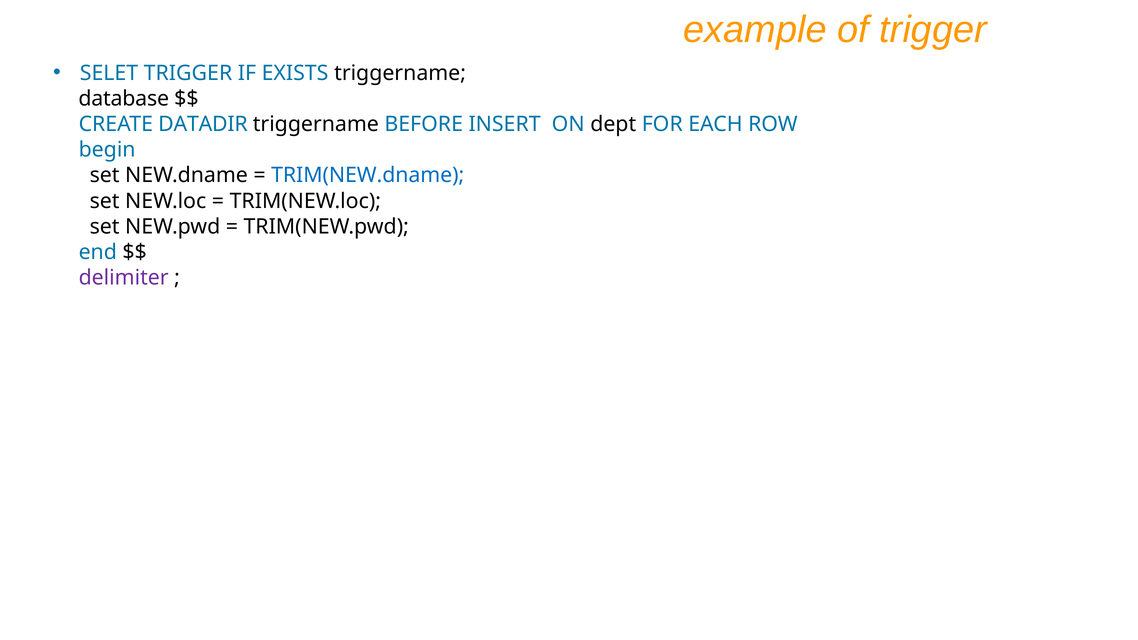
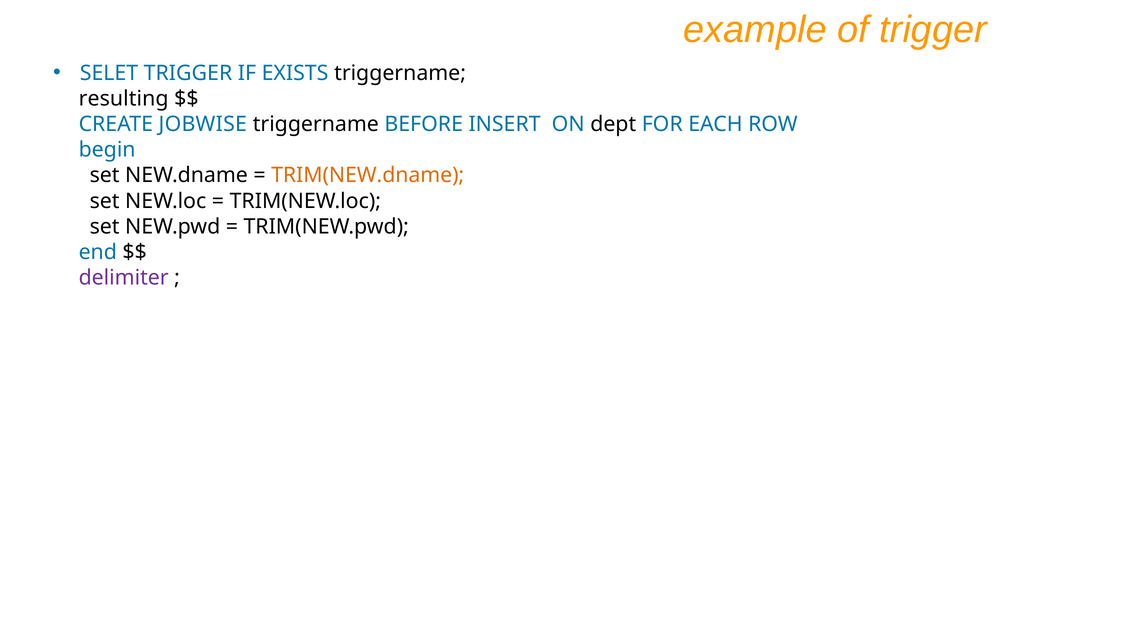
database: database -> resulting
DATADIR: DATADIR -> JOBWISE
TRIM(NEW.dname colour: blue -> orange
